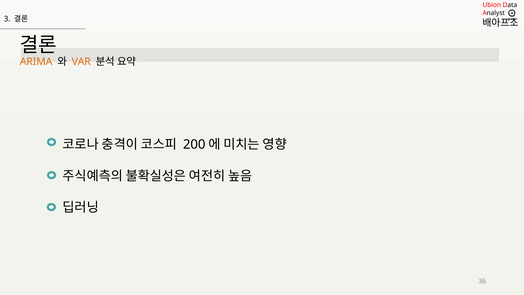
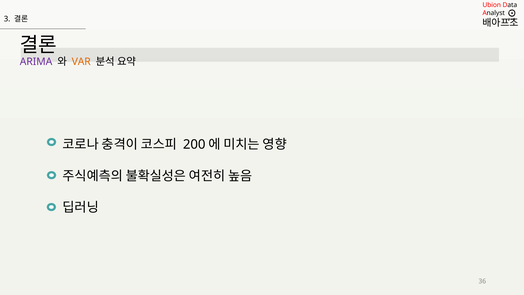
ARIMA colour: orange -> purple
